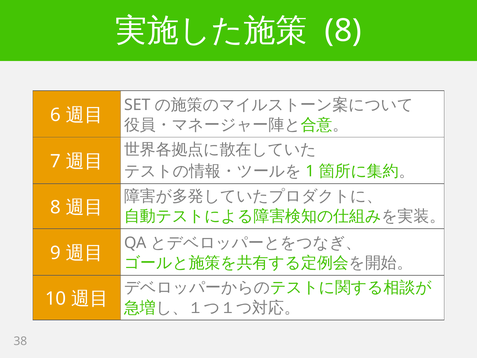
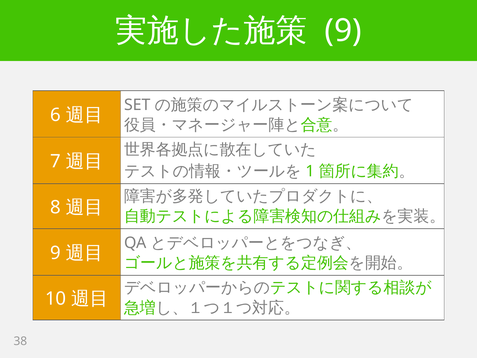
8 at (343, 31): 8 -> 9
